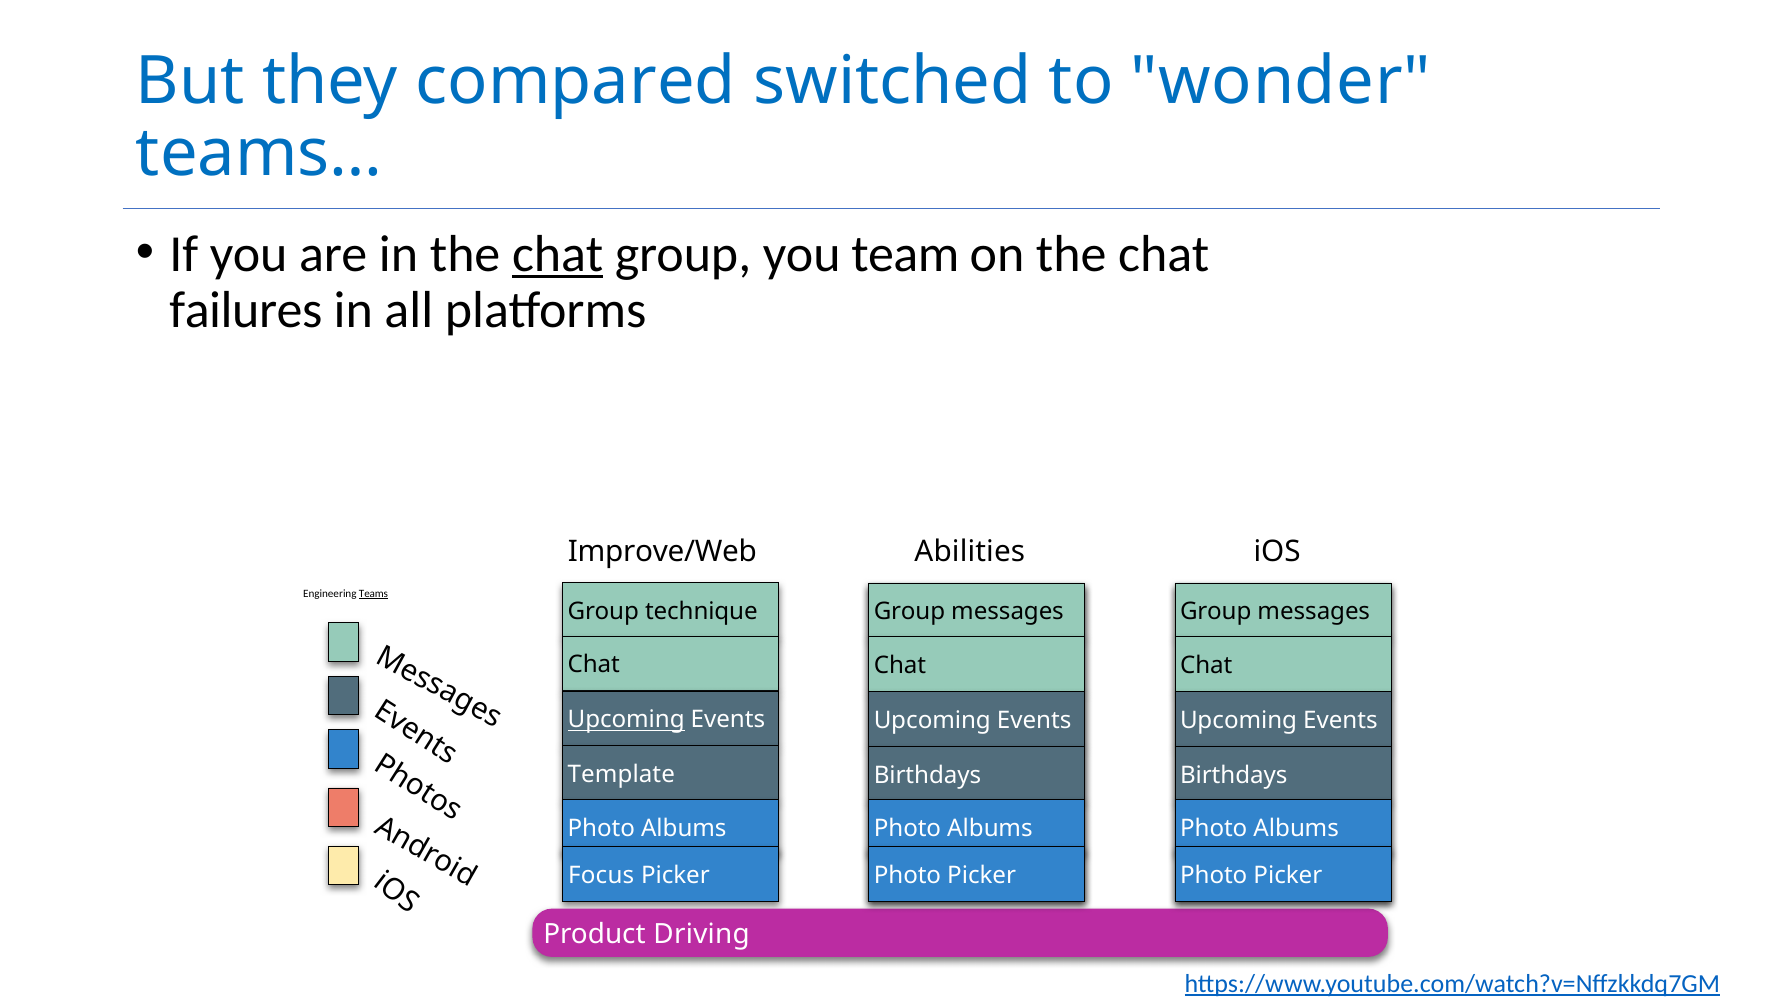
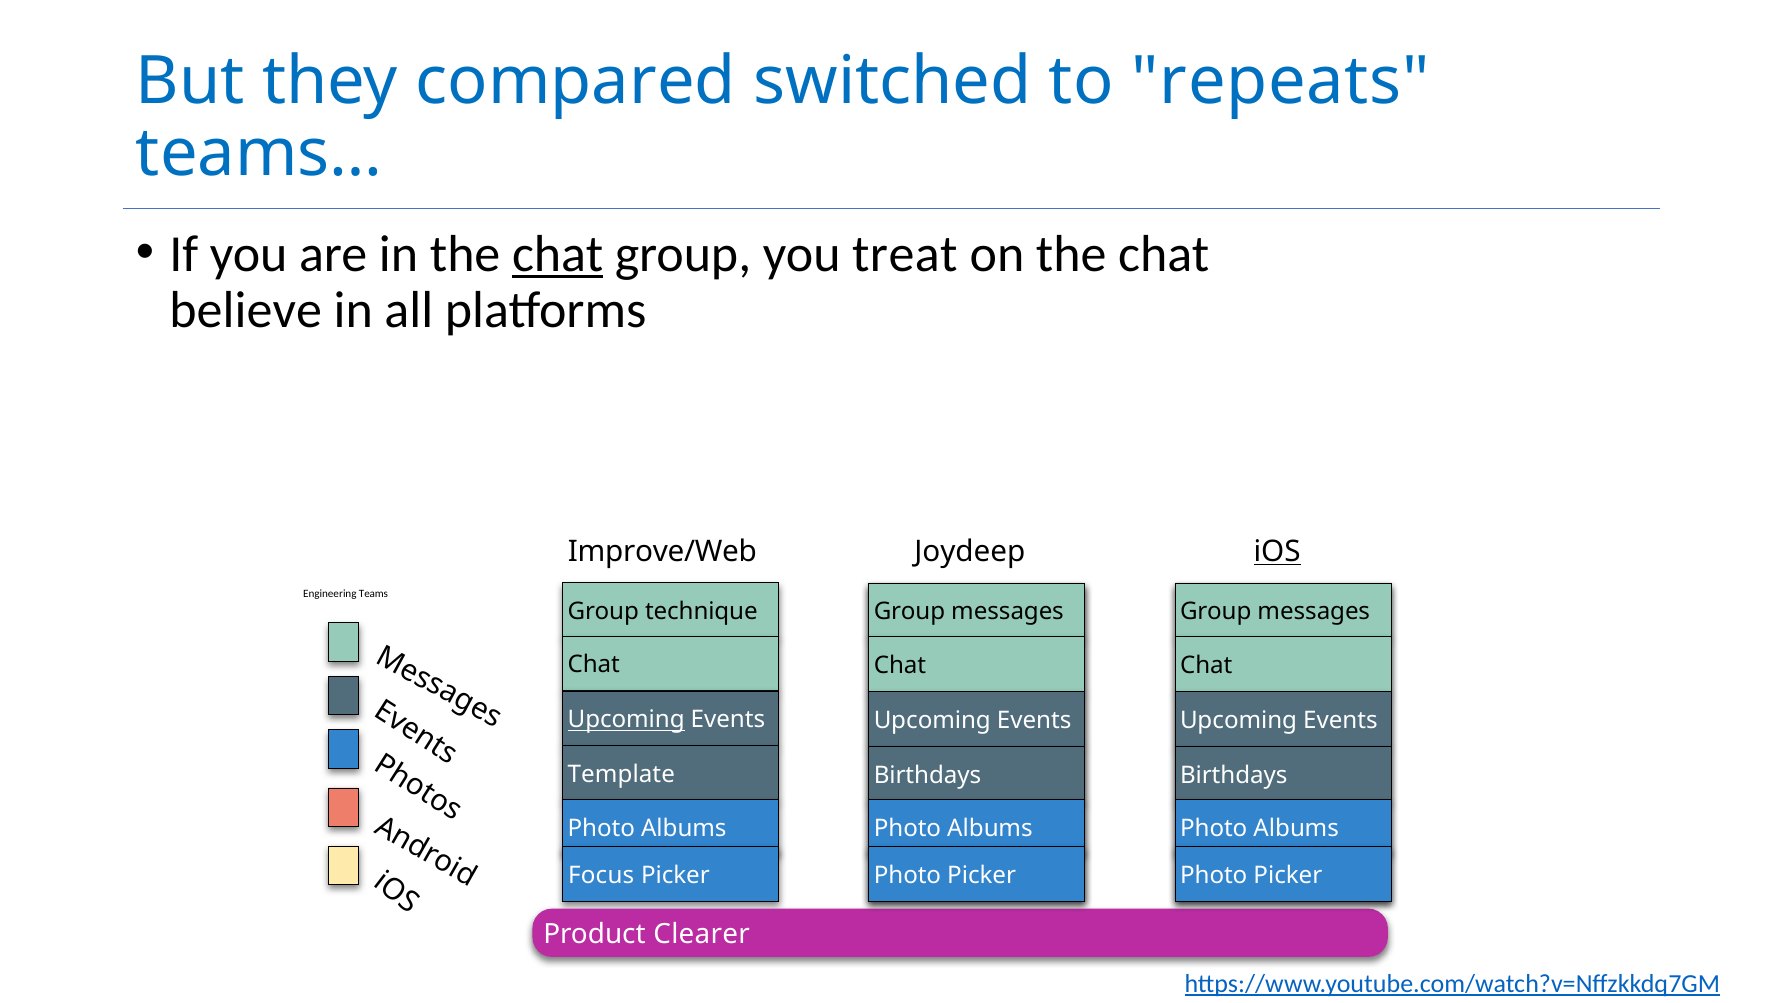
wonder: wonder -> repeats
team: team -> treat
failures: failures -> believe
Abilities: Abilities -> Joydeep
iOS underline: none -> present
Teams underline: present -> none
Driving: Driving -> Clearer
